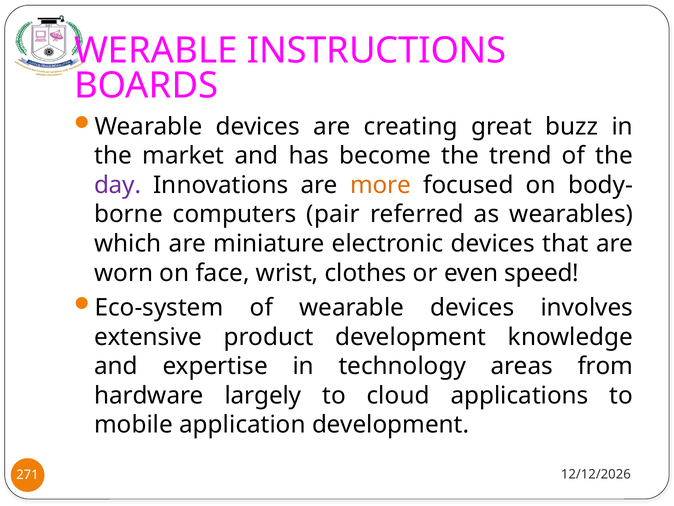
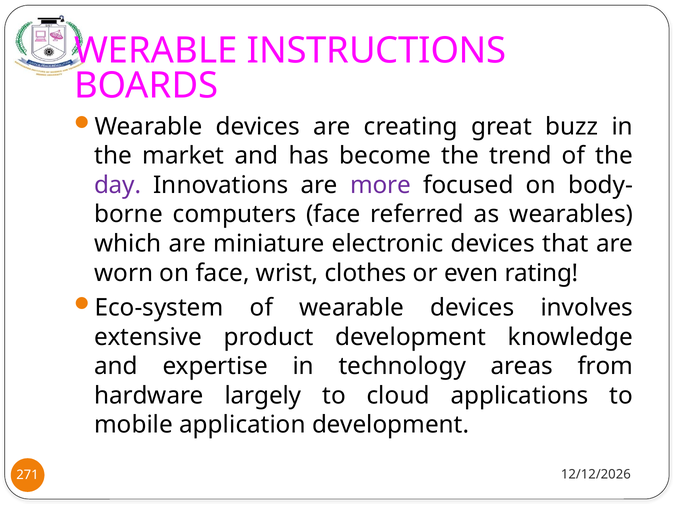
more colour: orange -> purple
computers pair: pair -> face
speed: speed -> rating
